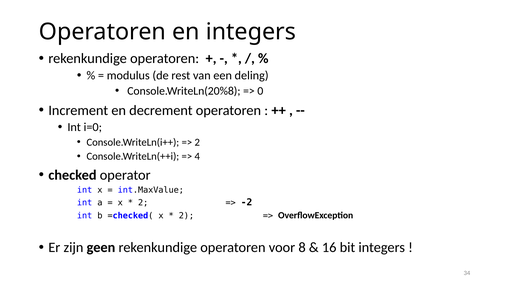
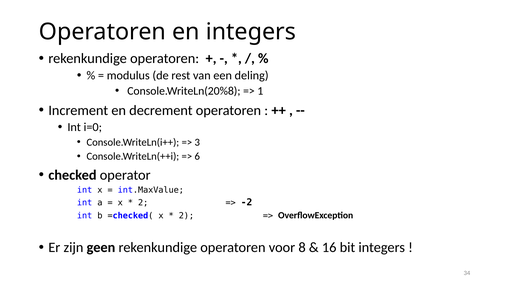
0: 0 -> 1
2 at (197, 142): 2 -> 3
4: 4 -> 6
